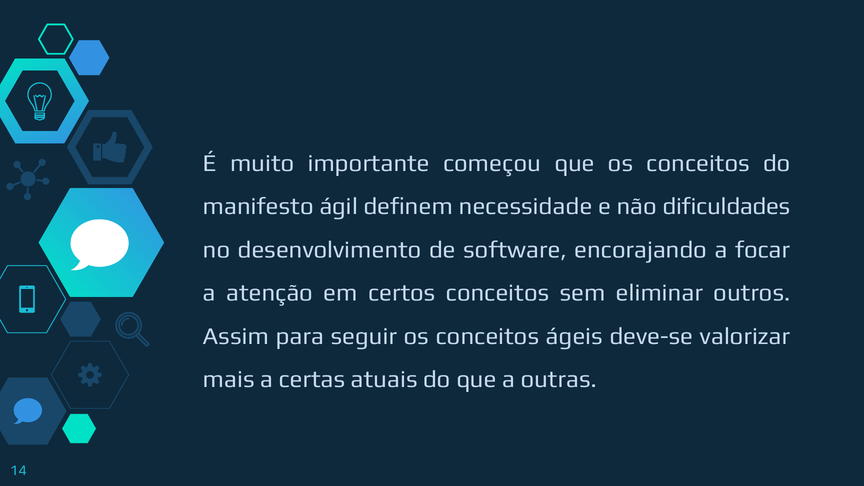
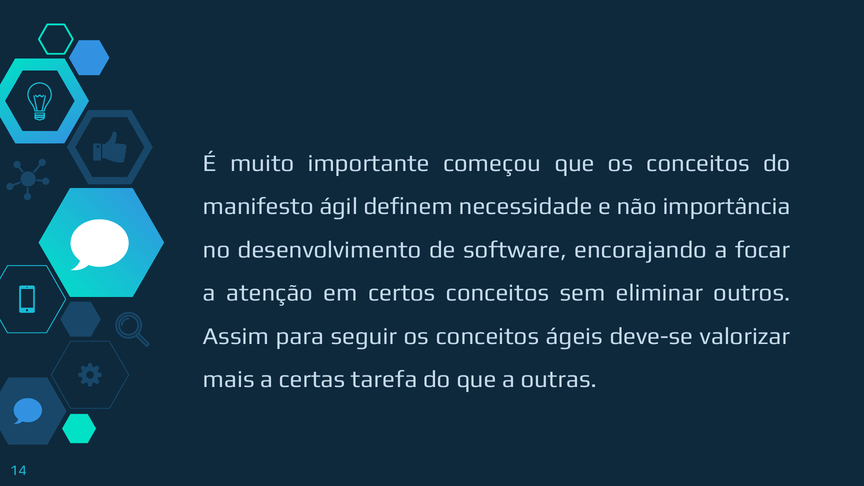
dificuldades: dificuldades -> importância
atuais: atuais -> tarefa
